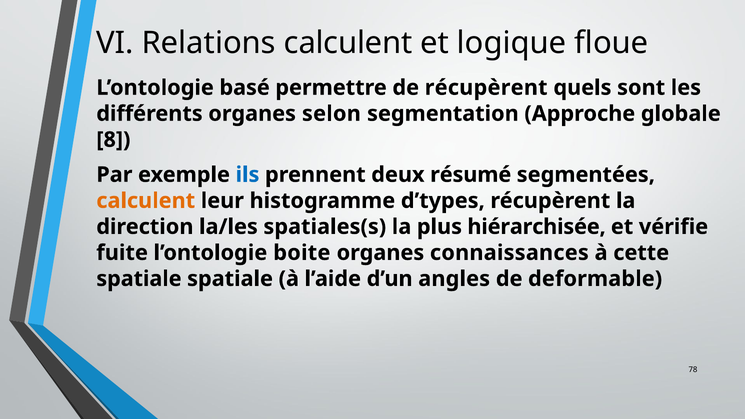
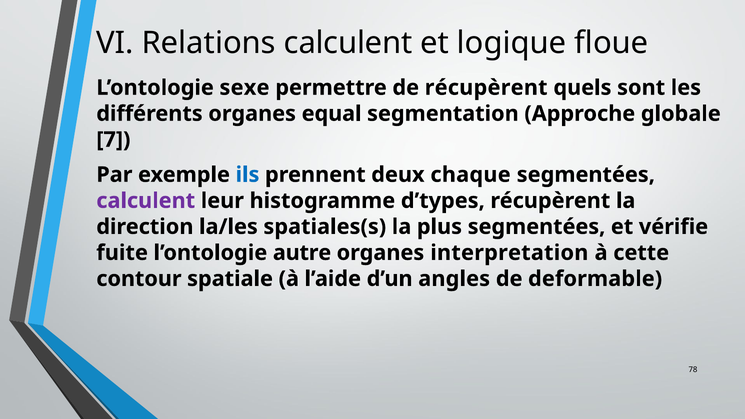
basé: basé -> sexe
selon: selon -> equal
8: 8 -> 7
résumé: résumé -> chaque
calculent at (146, 201) colour: orange -> purple
plus hiérarchisée: hiérarchisée -> segmentées
boite: boite -> autre
connaissances: connaissances -> interpretation
spatiale at (139, 279): spatiale -> contour
